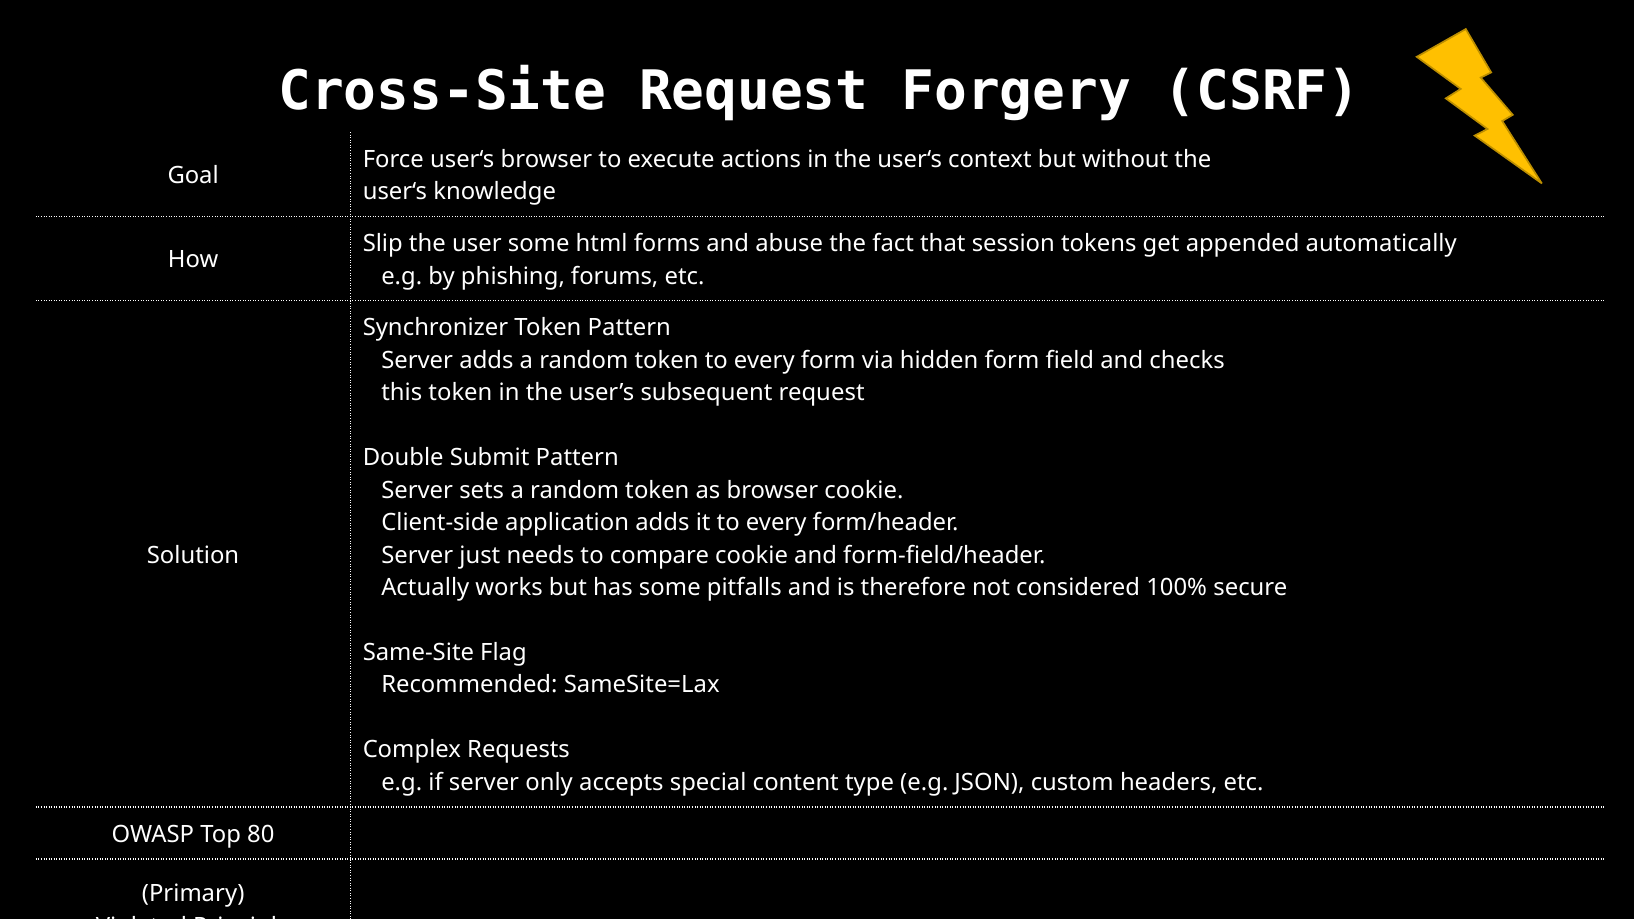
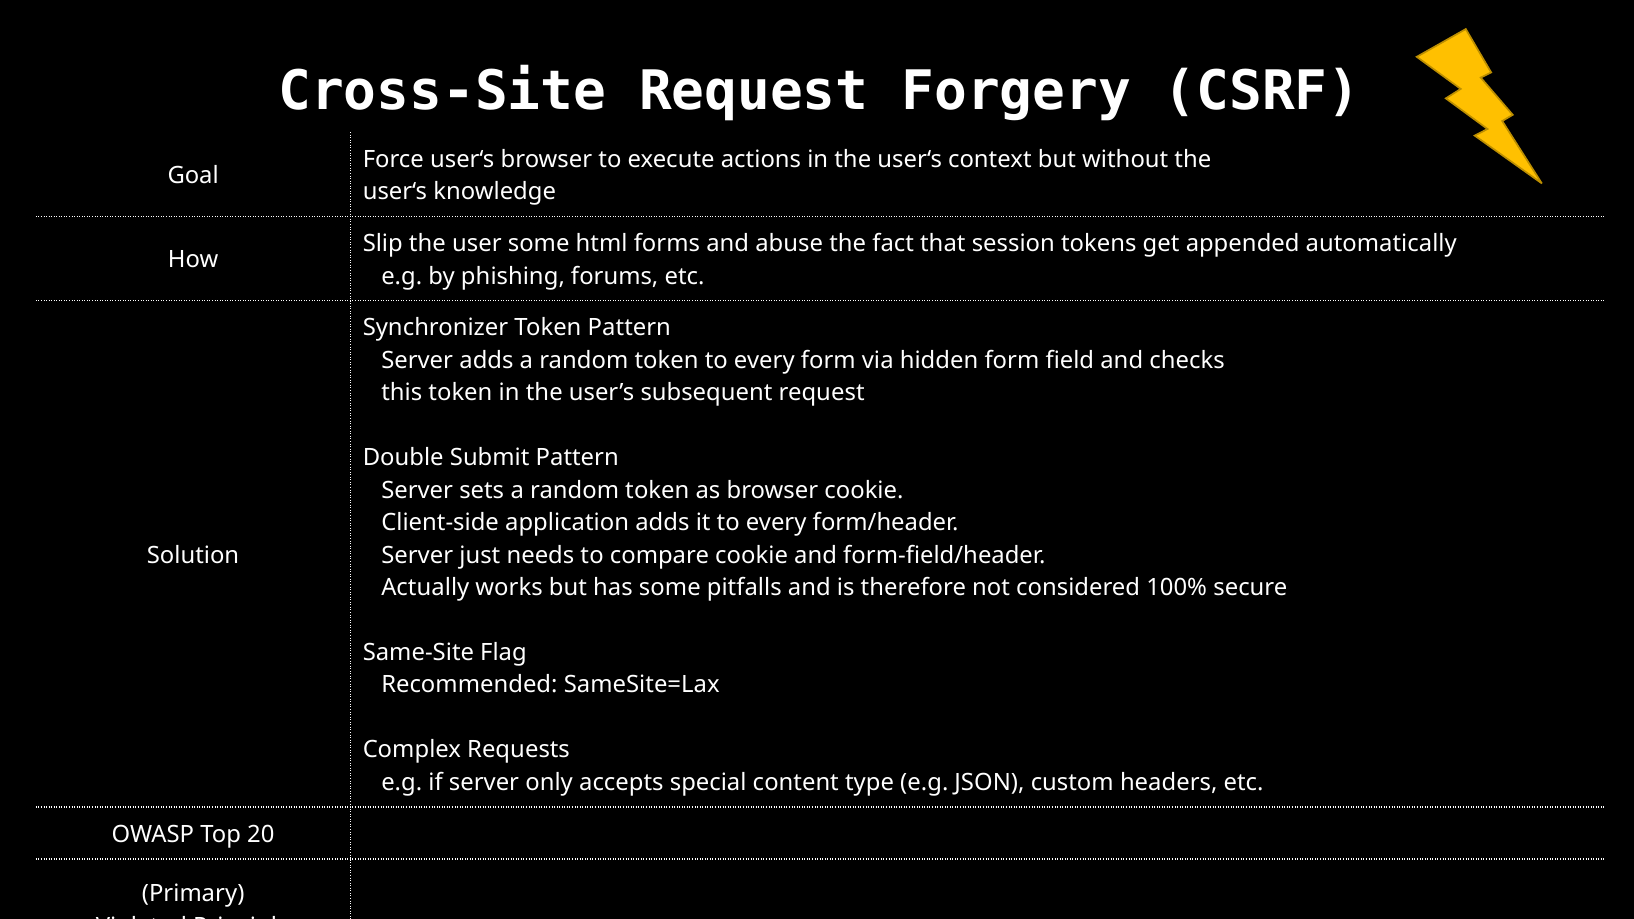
80: 80 -> 20
